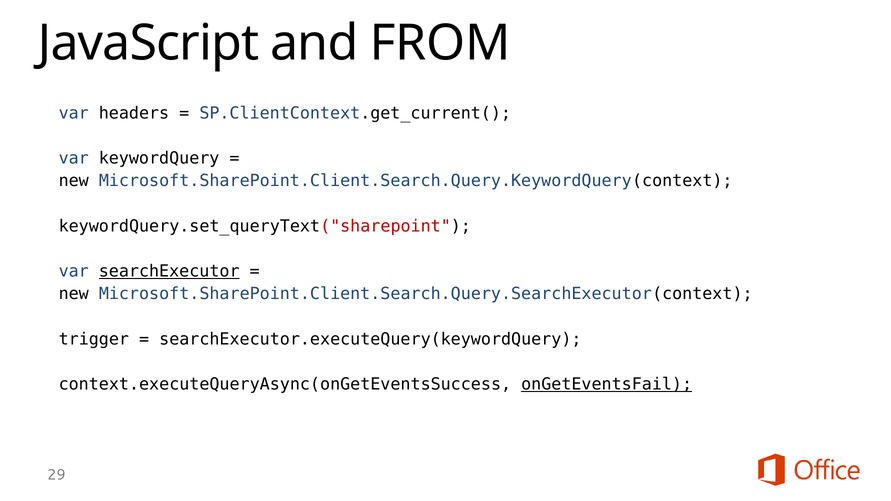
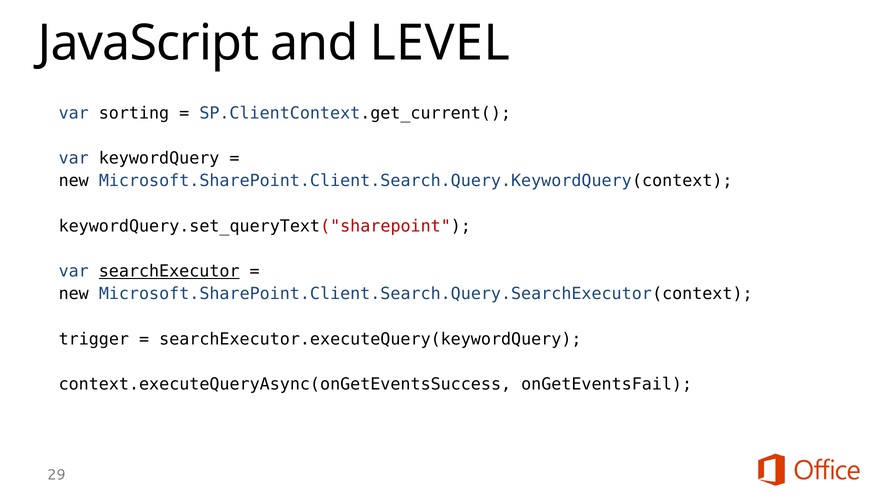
FROM: FROM -> LEVEL
headers: headers -> sorting
onGetEventsFail underline: present -> none
